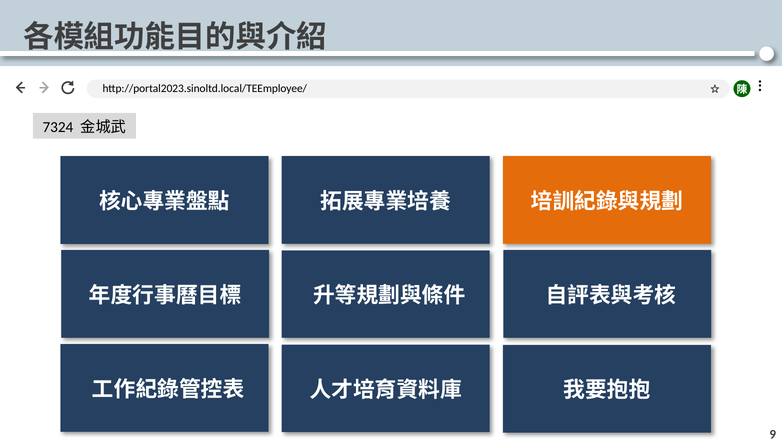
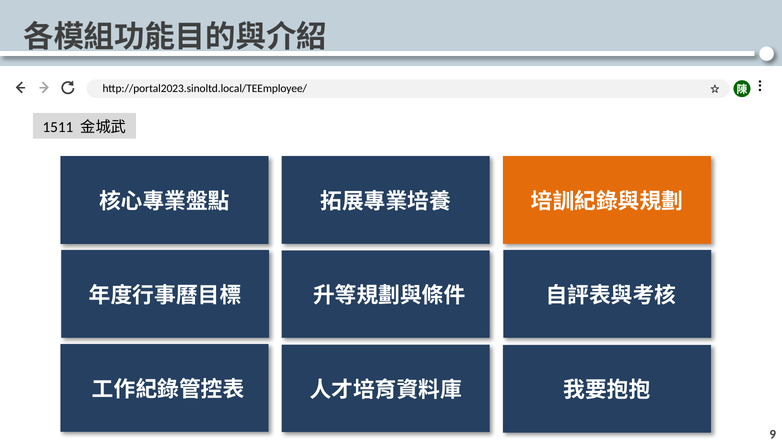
7324: 7324 -> 1511
